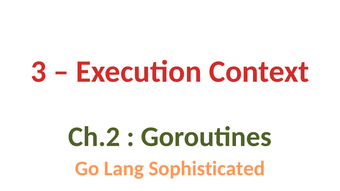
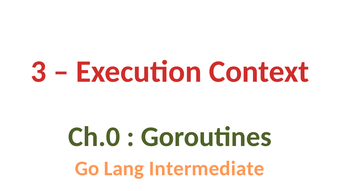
Ch.2: Ch.2 -> Ch.0
Sophisticated: Sophisticated -> Intermediate
